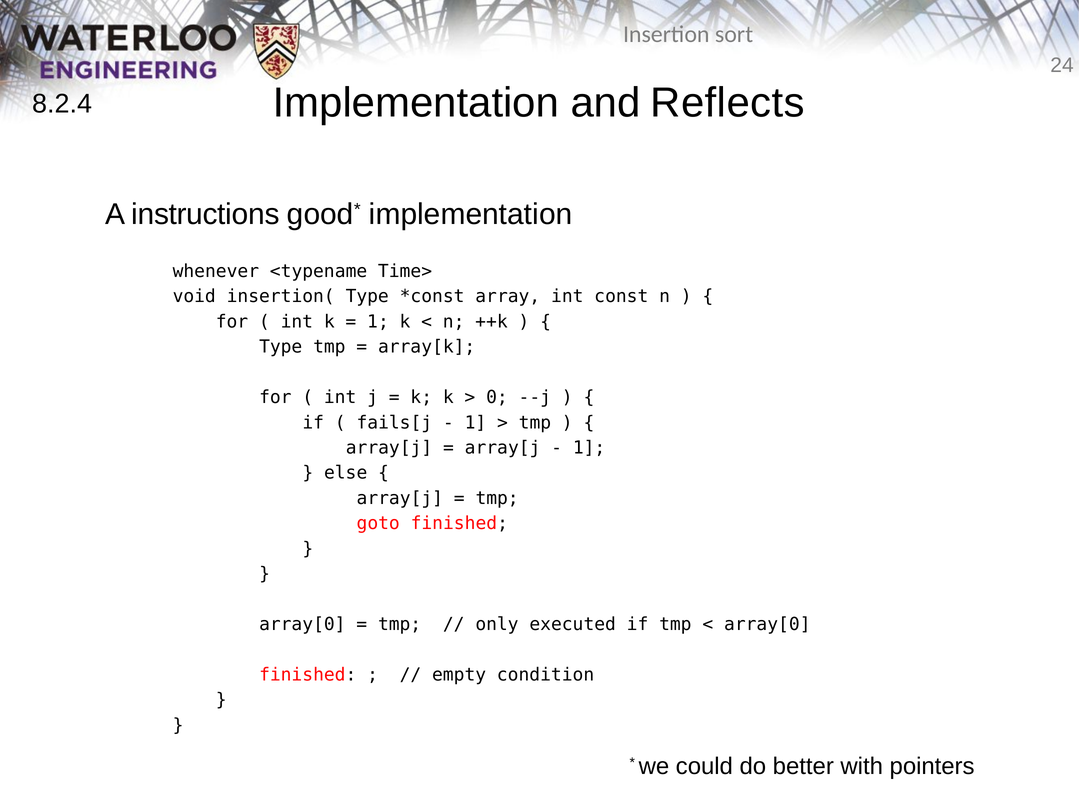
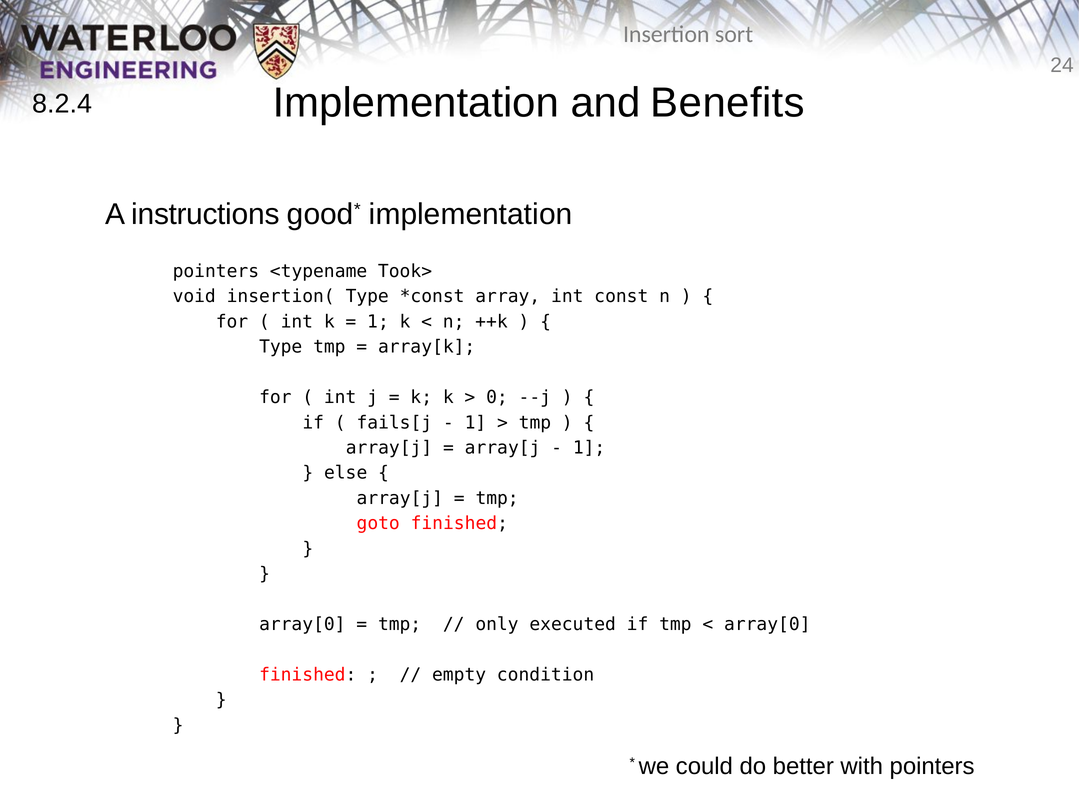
Reflects: Reflects -> Benefits
whenever at (216, 271): whenever -> pointers
Time>: Time> -> Took>
